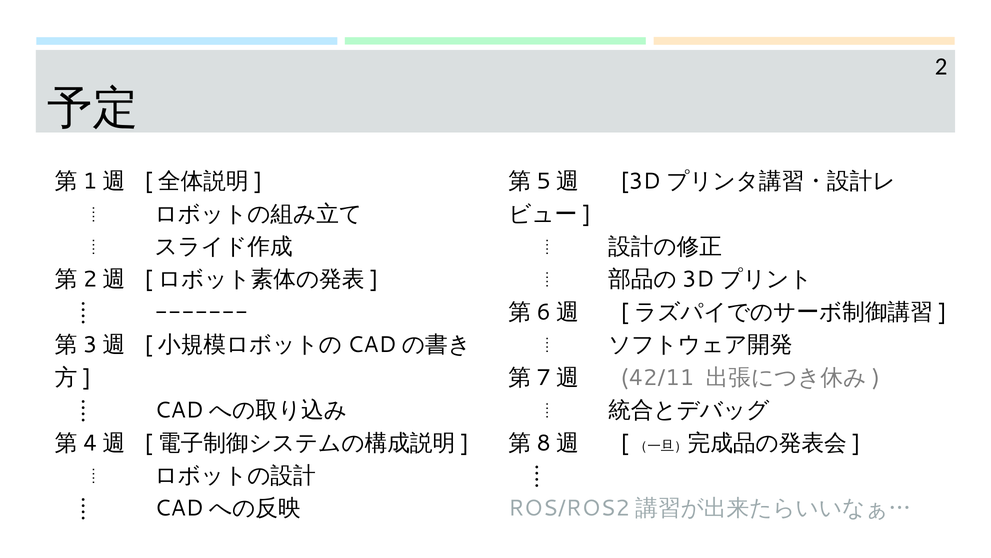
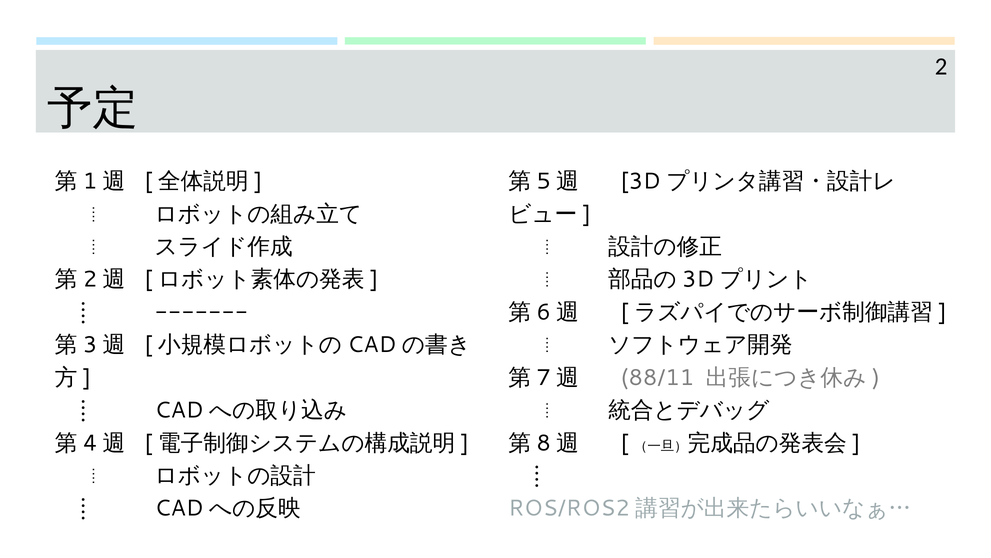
42/11: 42/11 -> 88/11
